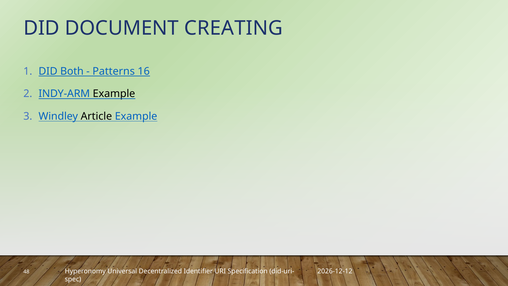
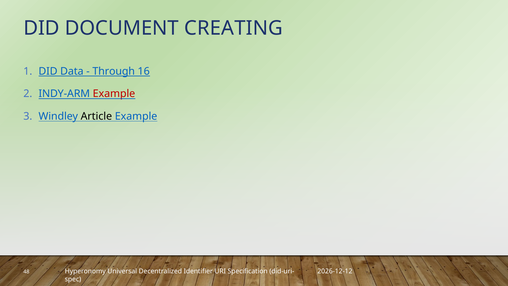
Both: Both -> Data
Patterns: Patterns -> Through
Example at (114, 94) colour: black -> red
